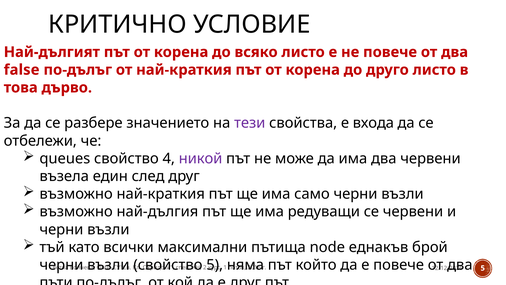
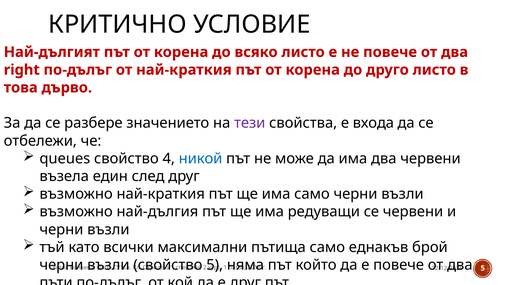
false: false -> right
никой colour: purple -> blue
пътища node: node -> само
